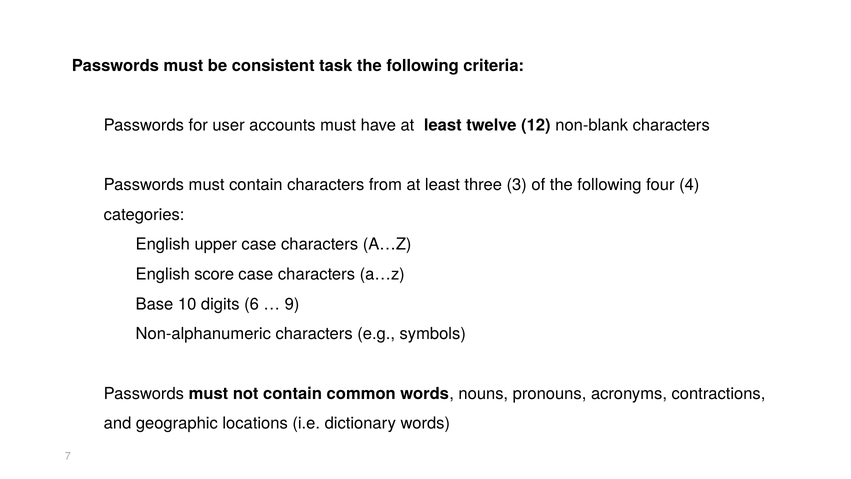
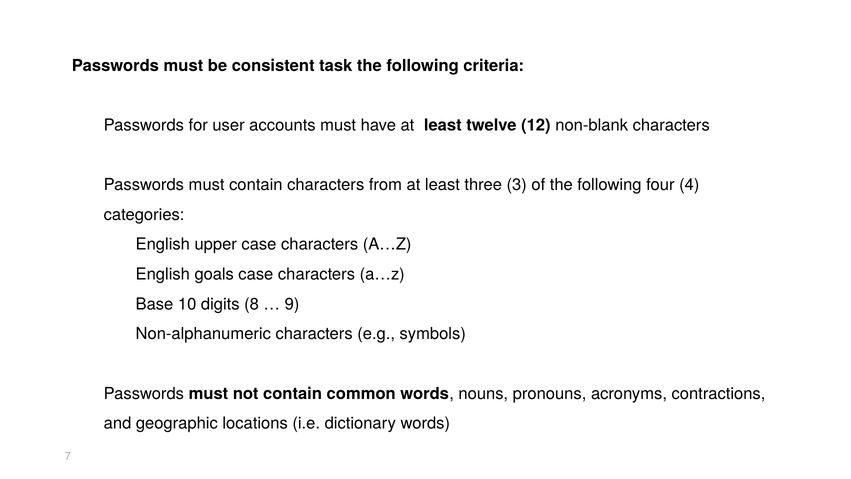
score: score -> goals
6: 6 -> 8
